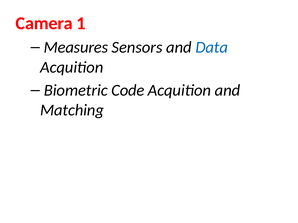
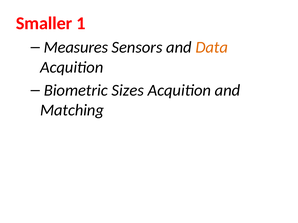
Camera: Camera -> Smaller
Data colour: blue -> orange
Code: Code -> Sizes
